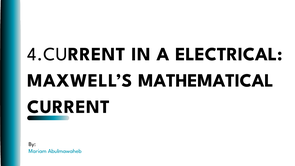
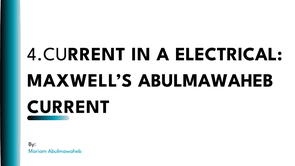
MAXWELL’S MATHEMATICAL: MATHEMATICAL -> ABULMAWAHEB
